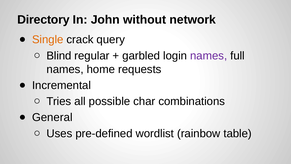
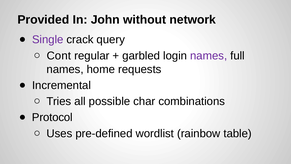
Directory: Directory -> Provided
Single colour: orange -> purple
Blind: Blind -> Cont
General: General -> Protocol
